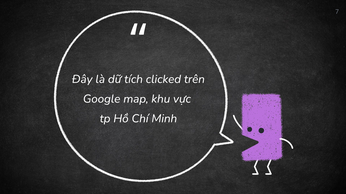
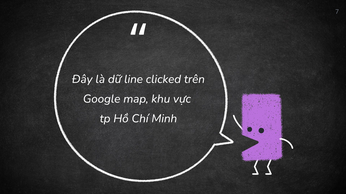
tích: tích -> line
